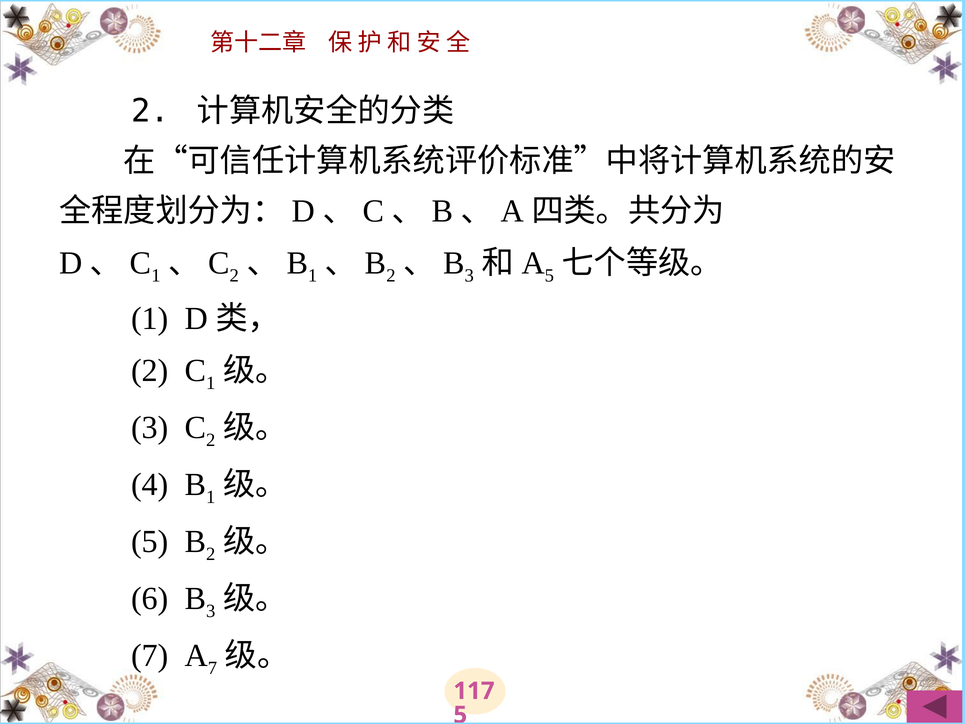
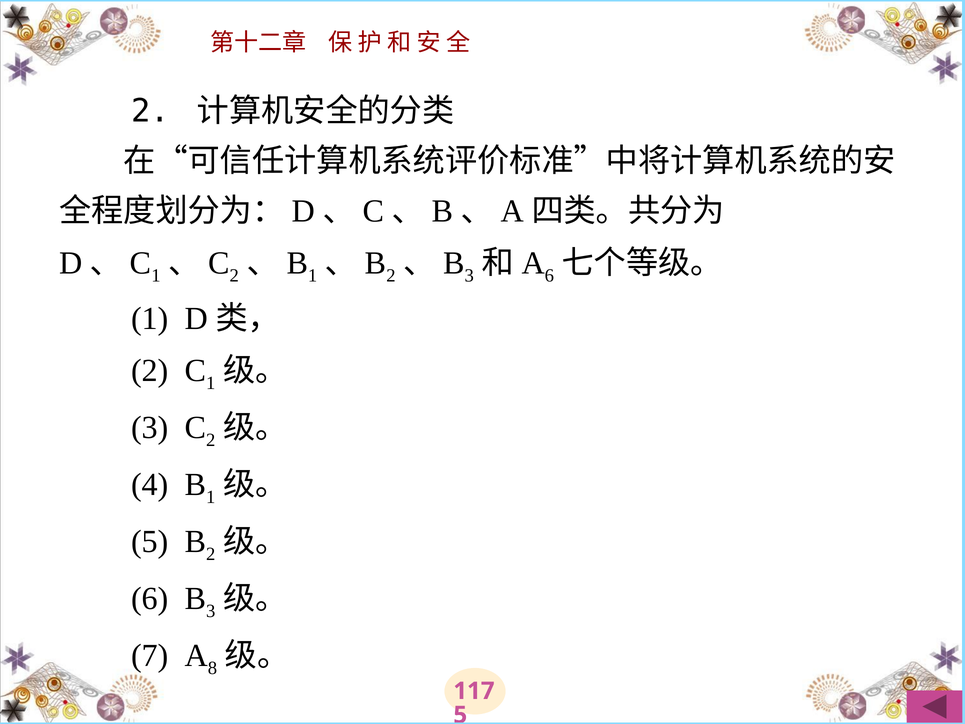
5 at (549, 276): 5 -> 6
7 at (212, 668): 7 -> 8
